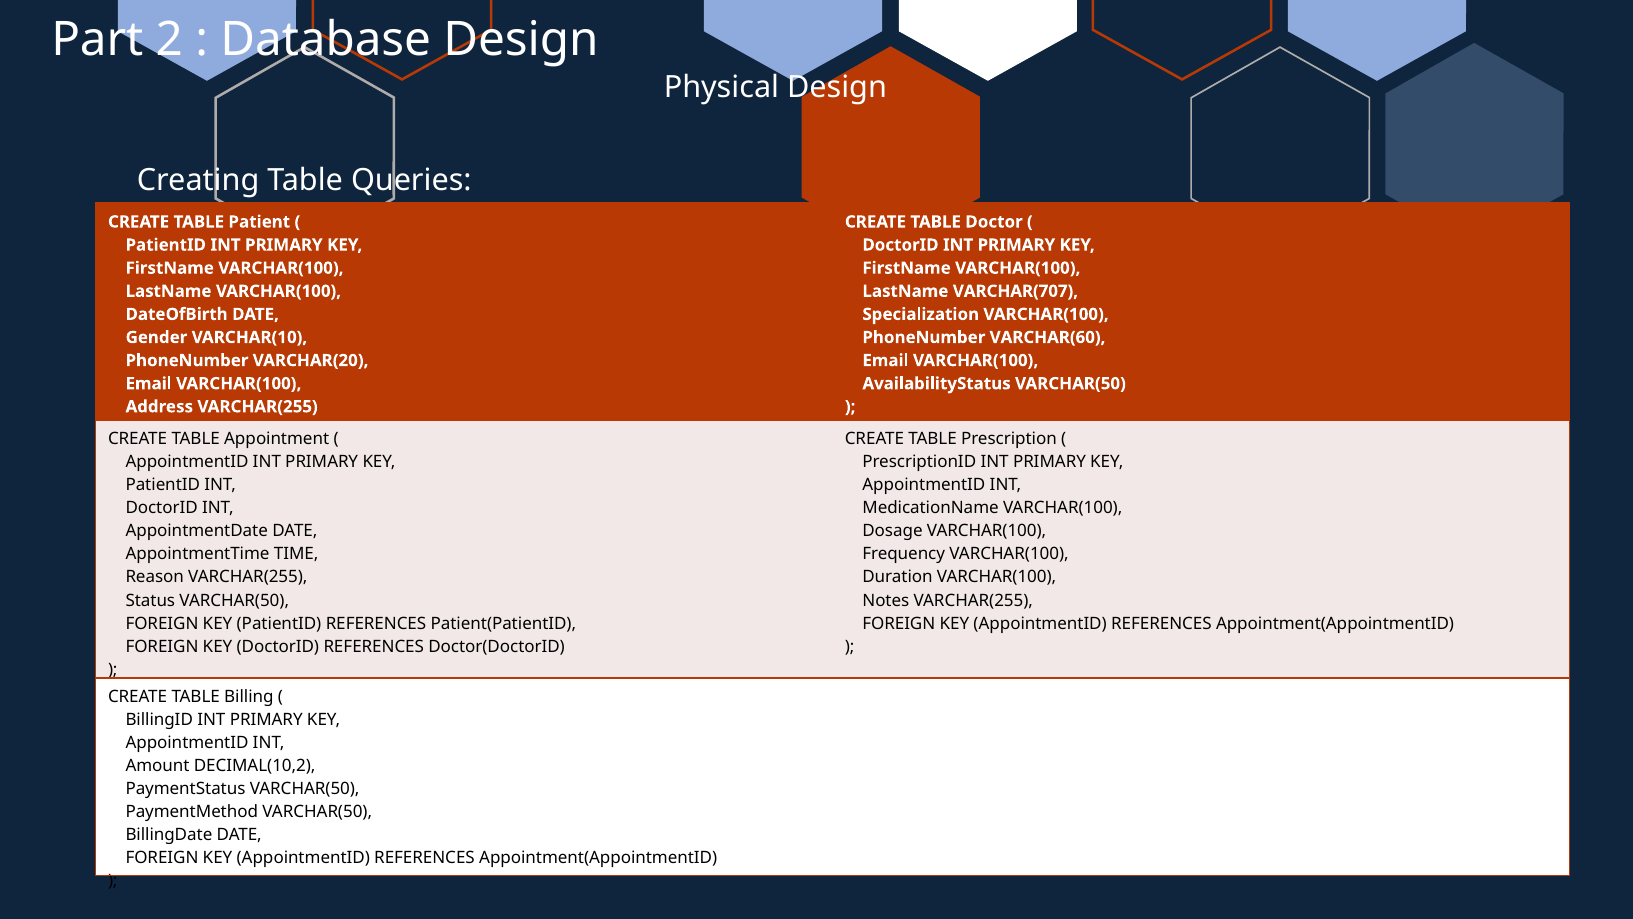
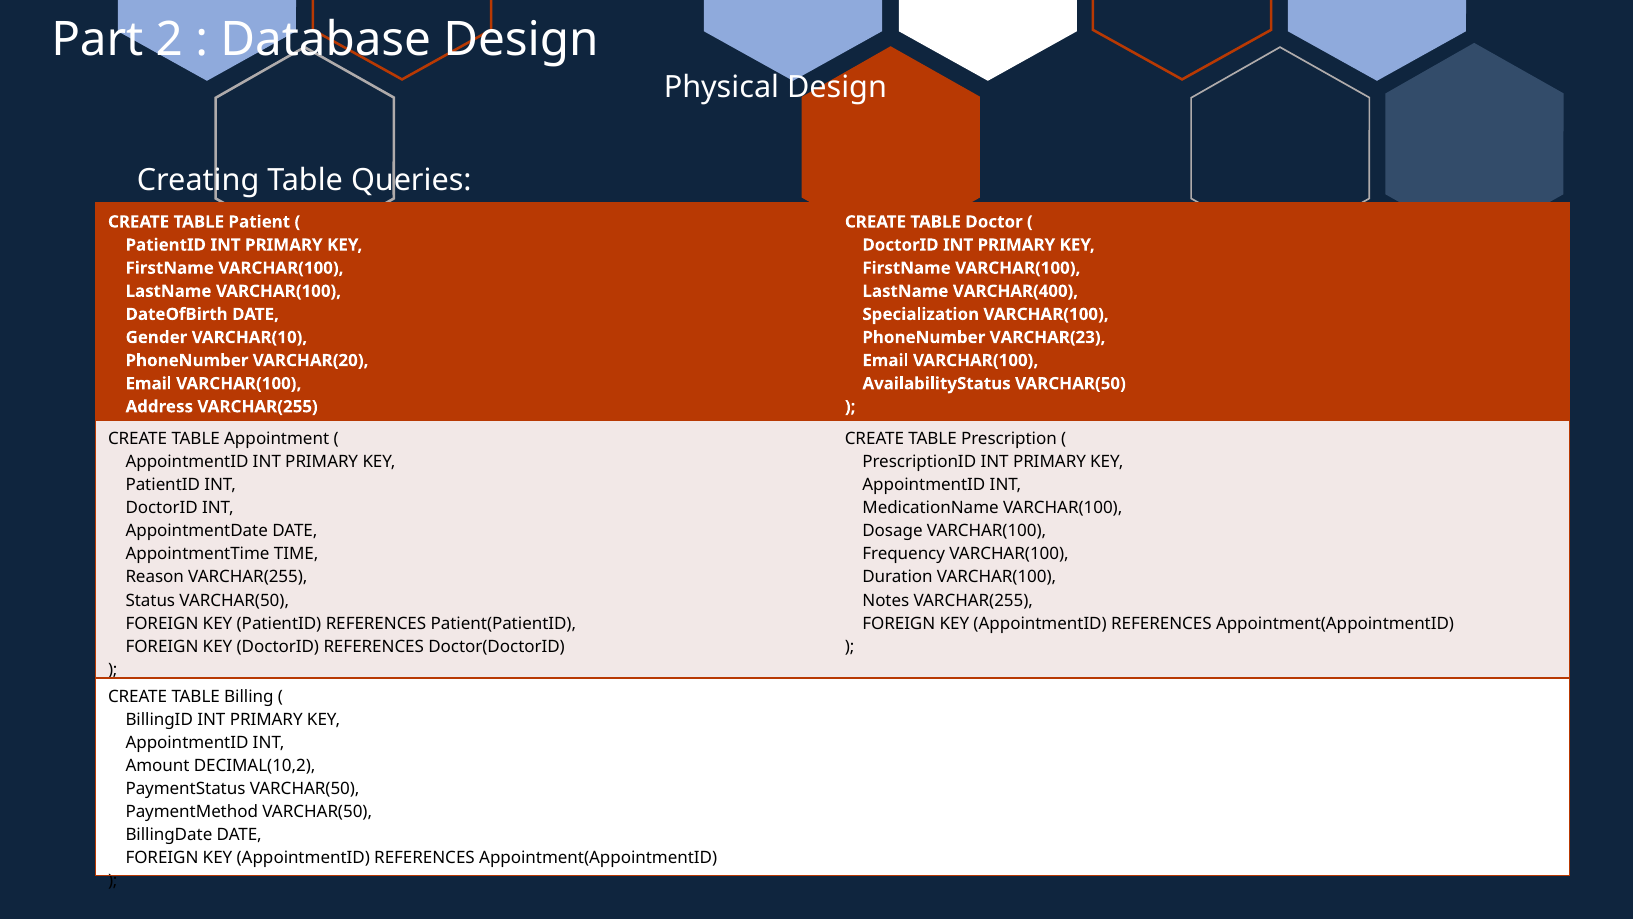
VARCHAR(707: VARCHAR(707 -> VARCHAR(400
VARCHAR(60: VARCHAR(60 -> VARCHAR(23
